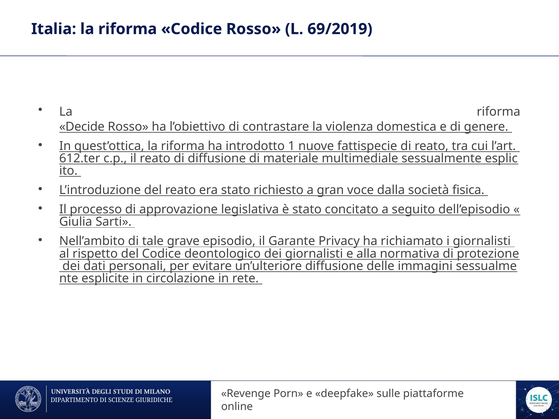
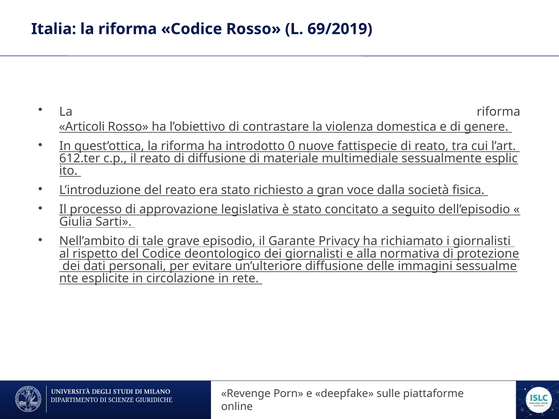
Decide: Decide -> Articoli
1: 1 -> 0
